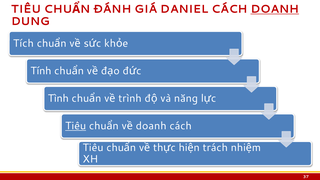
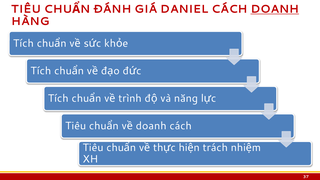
DUNG: DUNG -> HÀNG
Tính at (41, 71): Tính -> Tích
Tình at (58, 98): Tình -> Tích
Tiêu at (76, 126) underline: present -> none
